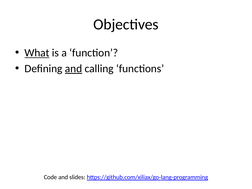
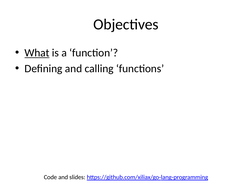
and at (74, 69) underline: present -> none
